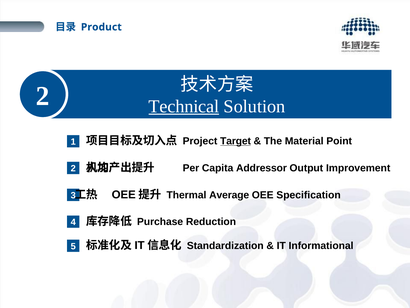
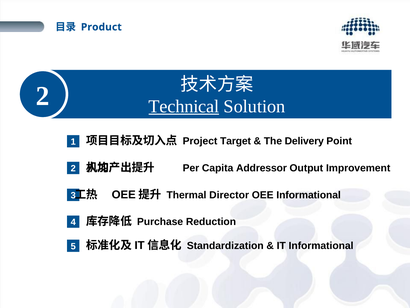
Target underline: present -> none
Material: Material -> Delivery
Average: Average -> Director
OEE Specification: Specification -> Informational
